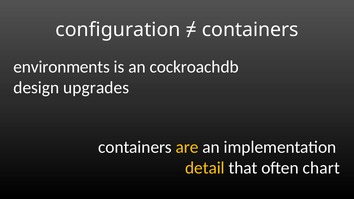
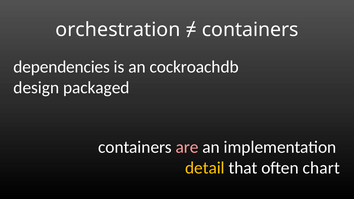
configuration: configuration -> orchestration
environments: environments -> dependencies
upgrades: upgrades -> packaged
are colour: yellow -> pink
